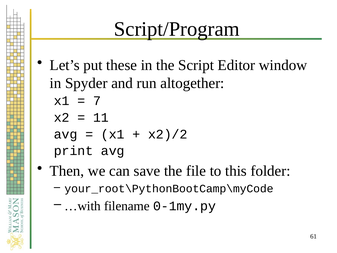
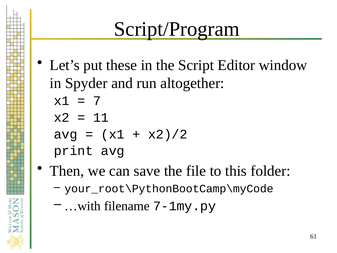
0-1my.py: 0-1my.py -> 7-1my.py
